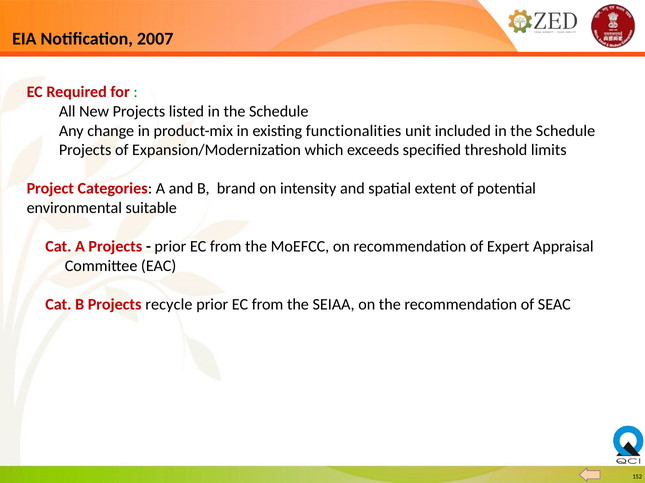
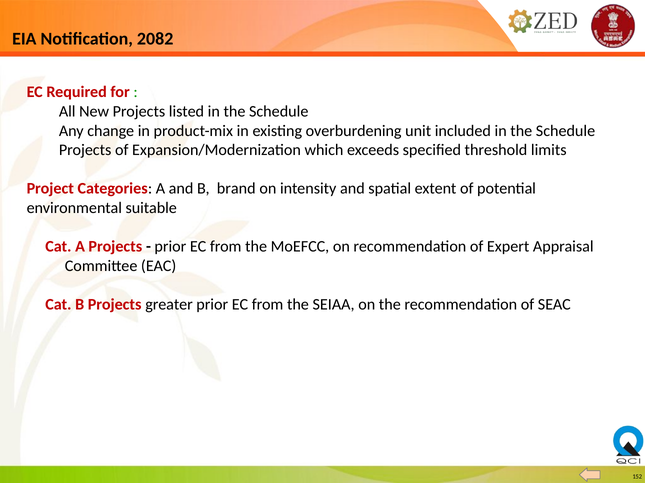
2007: 2007 -> 2082
functionalities: functionalities -> overburdening
recycle: recycle -> greater
